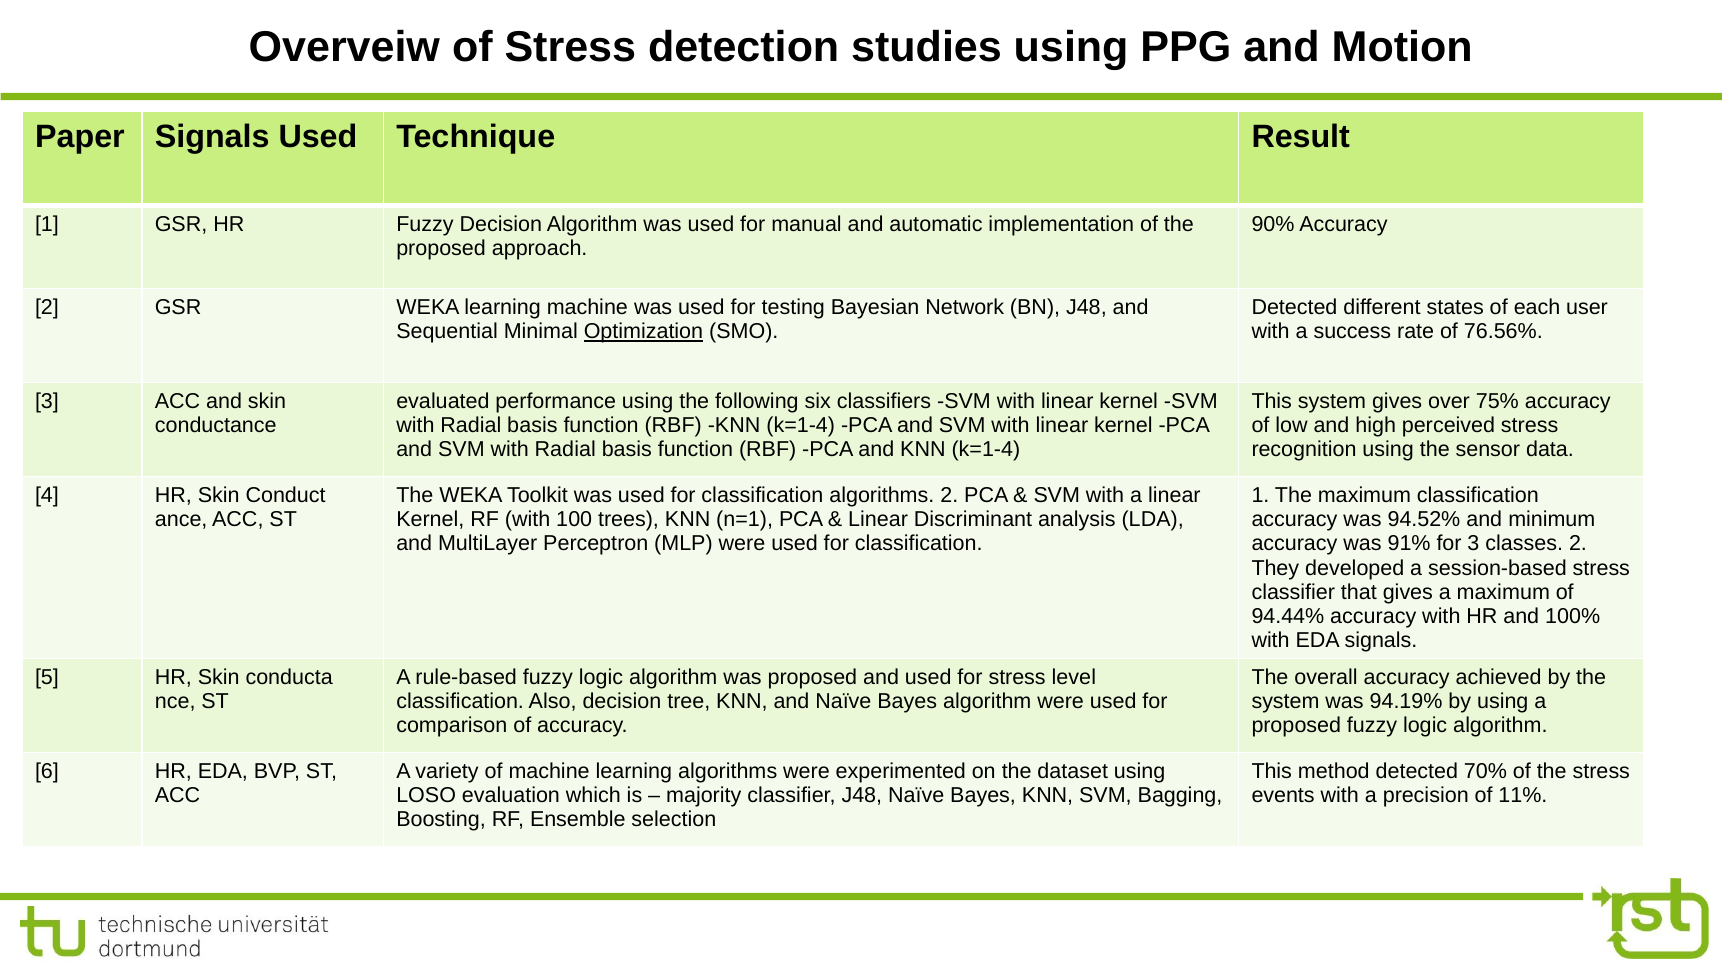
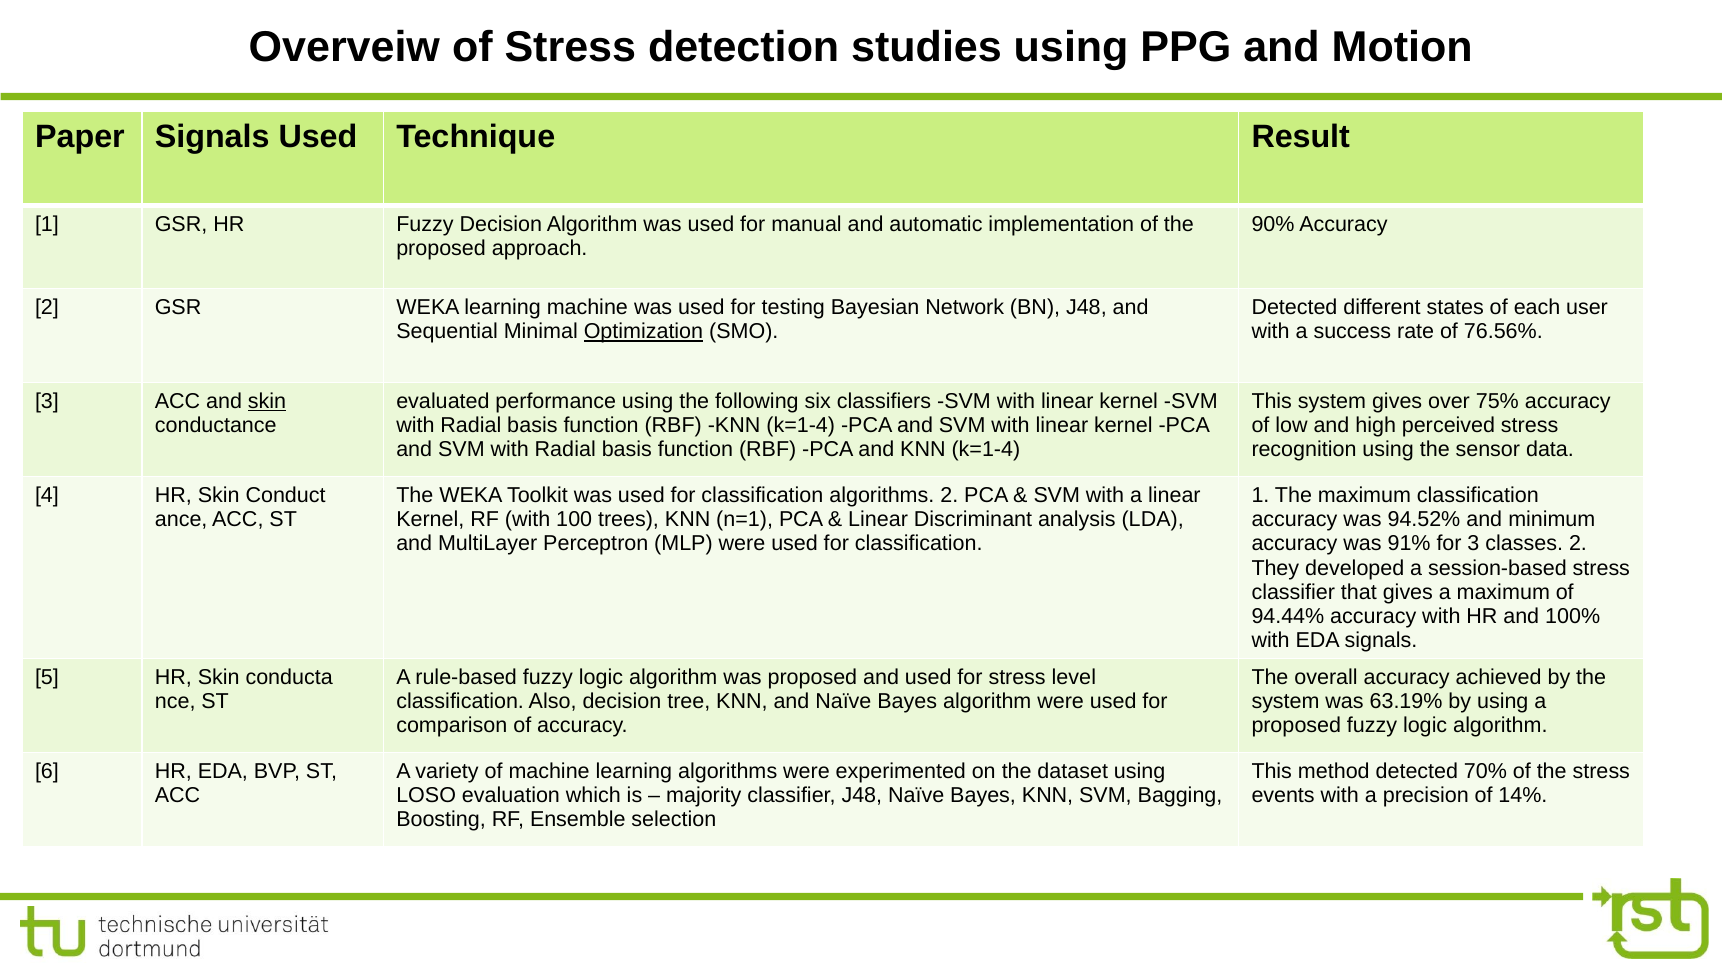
skin at (267, 401) underline: none -> present
94.19%: 94.19% -> 63.19%
11%: 11% -> 14%
